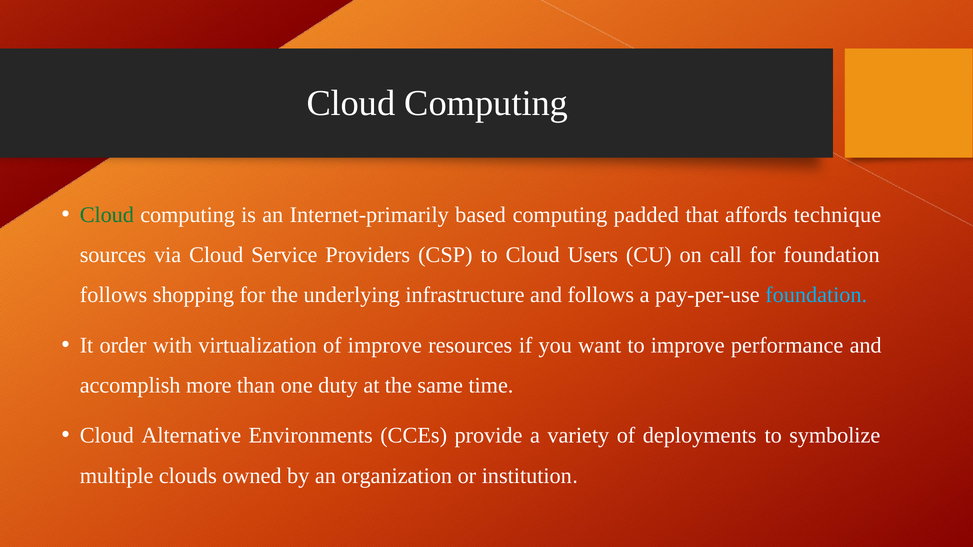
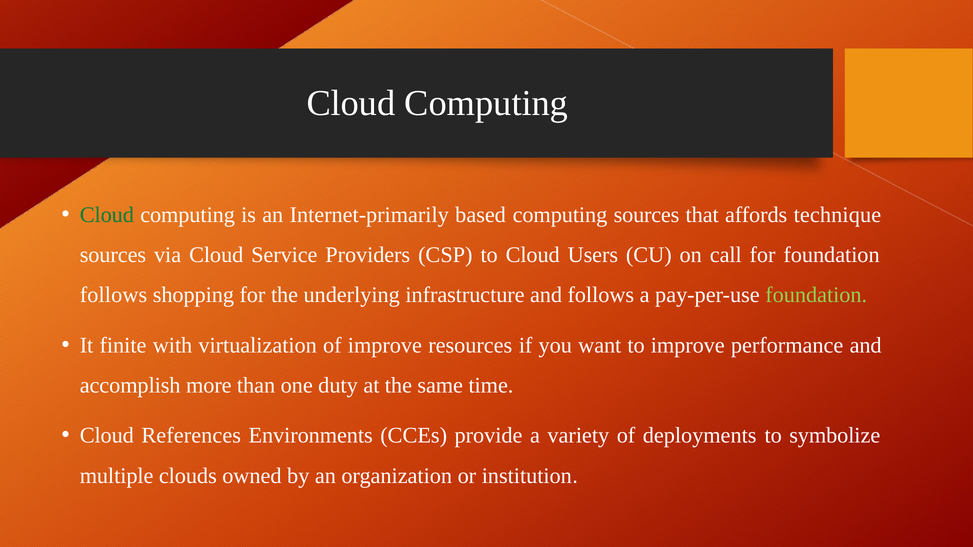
computing padded: padded -> sources
foundation at (816, 295) colour: light blue -> light green
order: order -> finite
Alternative: Alternative -> References
